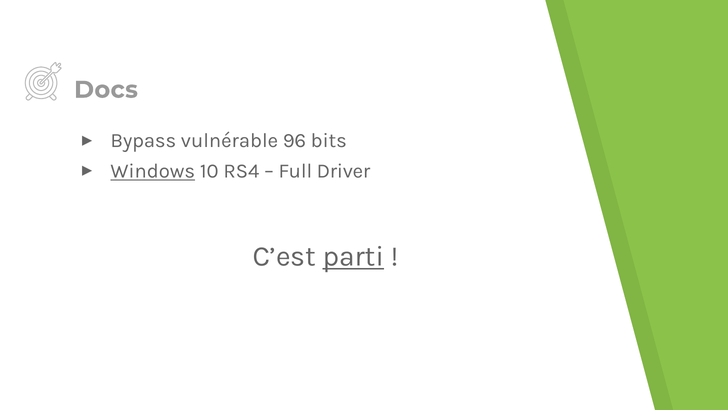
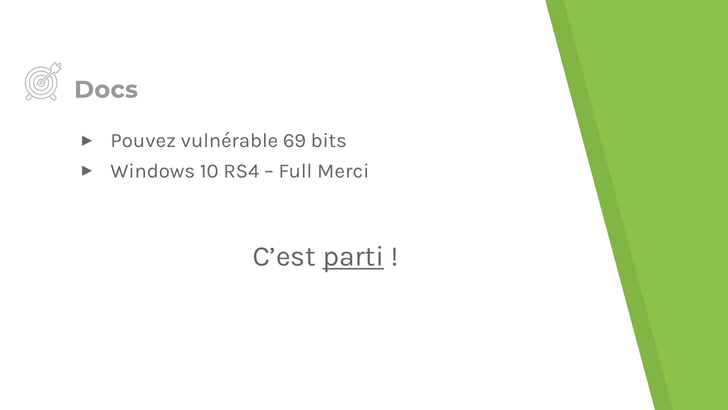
Bypass: Bypass -> Pouvez
96: 96 -> 69
Windows underline: present -> none
Driver: Driver -> Merci
